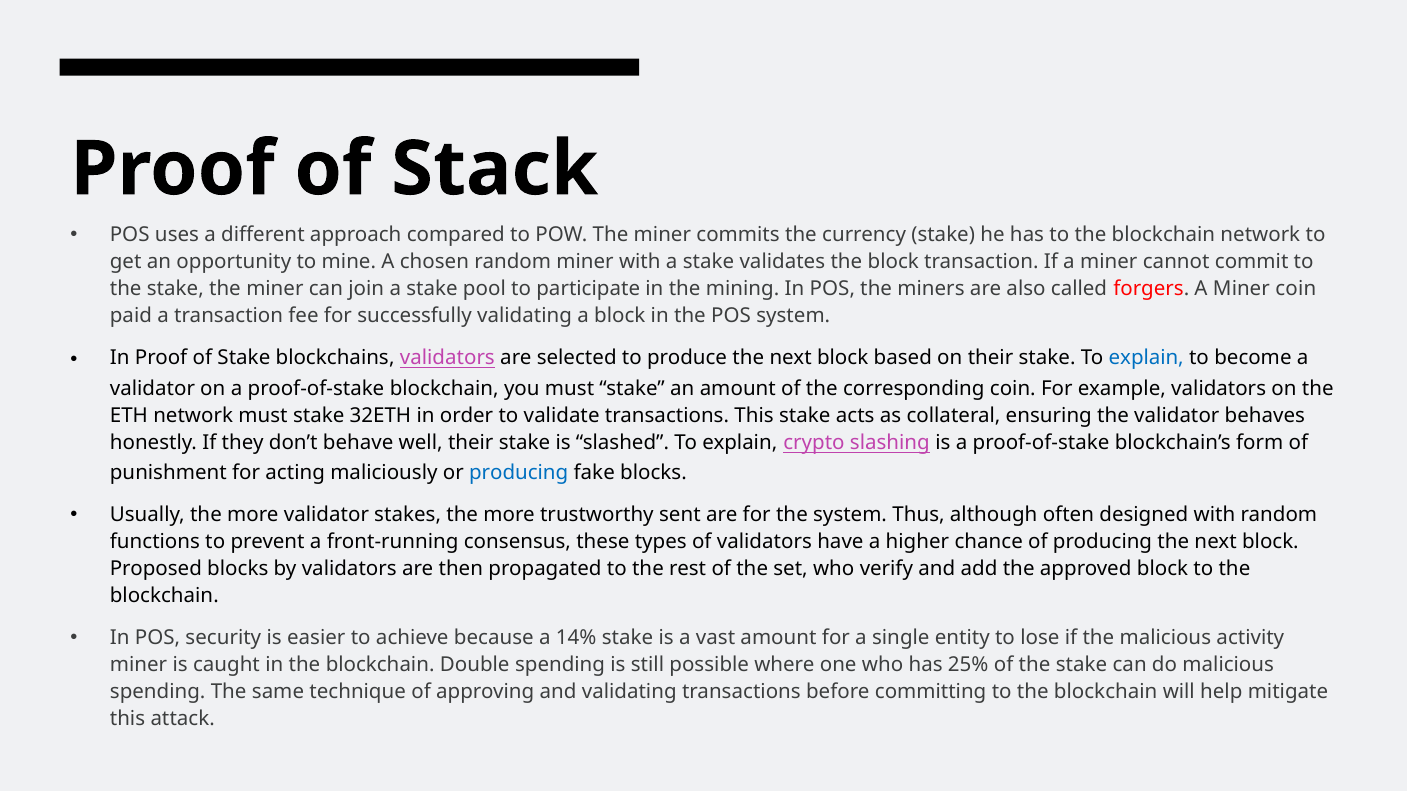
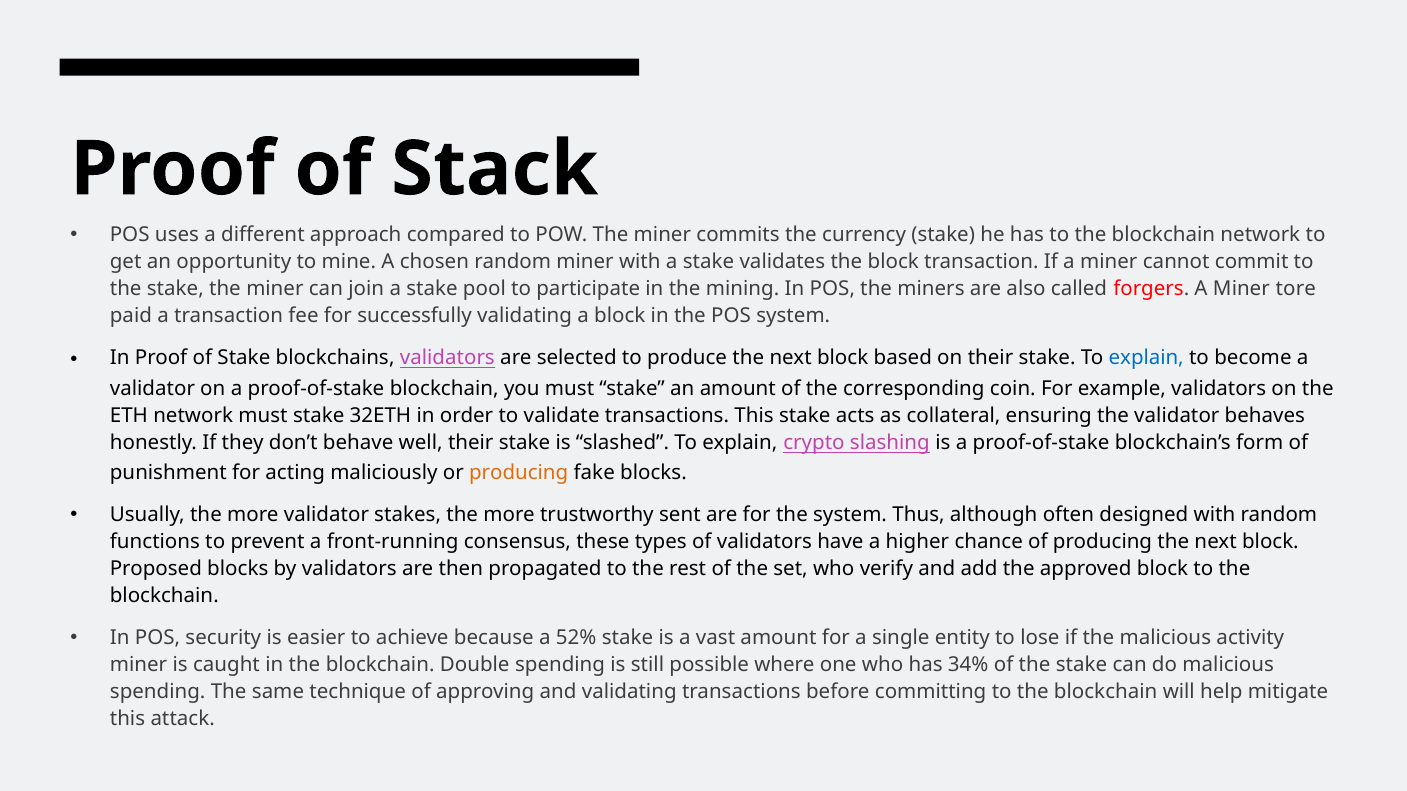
Miner coin: coin -> tore
producing at (519, 473) colour: blue -> orange
14%: 14% -> 52%
25%: 25% -> 34%
